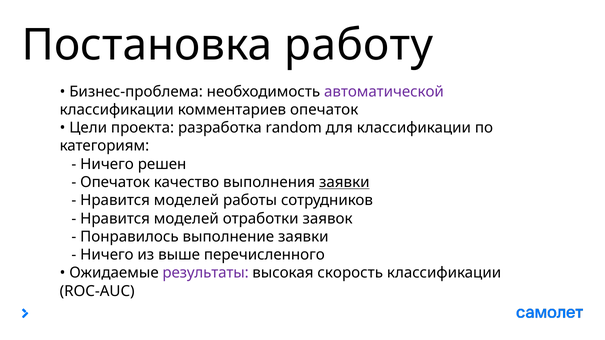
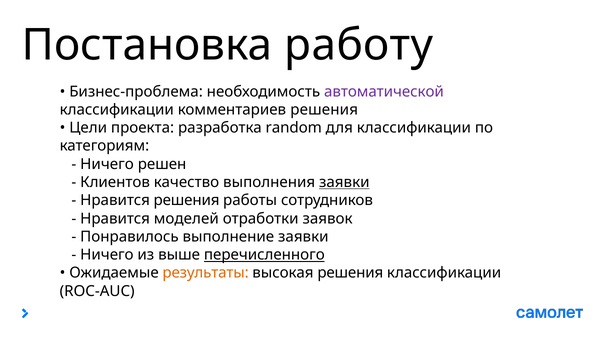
комментариев опечаток: опечаток -> решения
Опечаток at (115, 182): Опечаток -> Клиентов
моделей at (186, 201): моделей -> решения
перечисленного underline: none -> present
результаты colour: purple -> orange
высокая скорость: скорость -> решения
